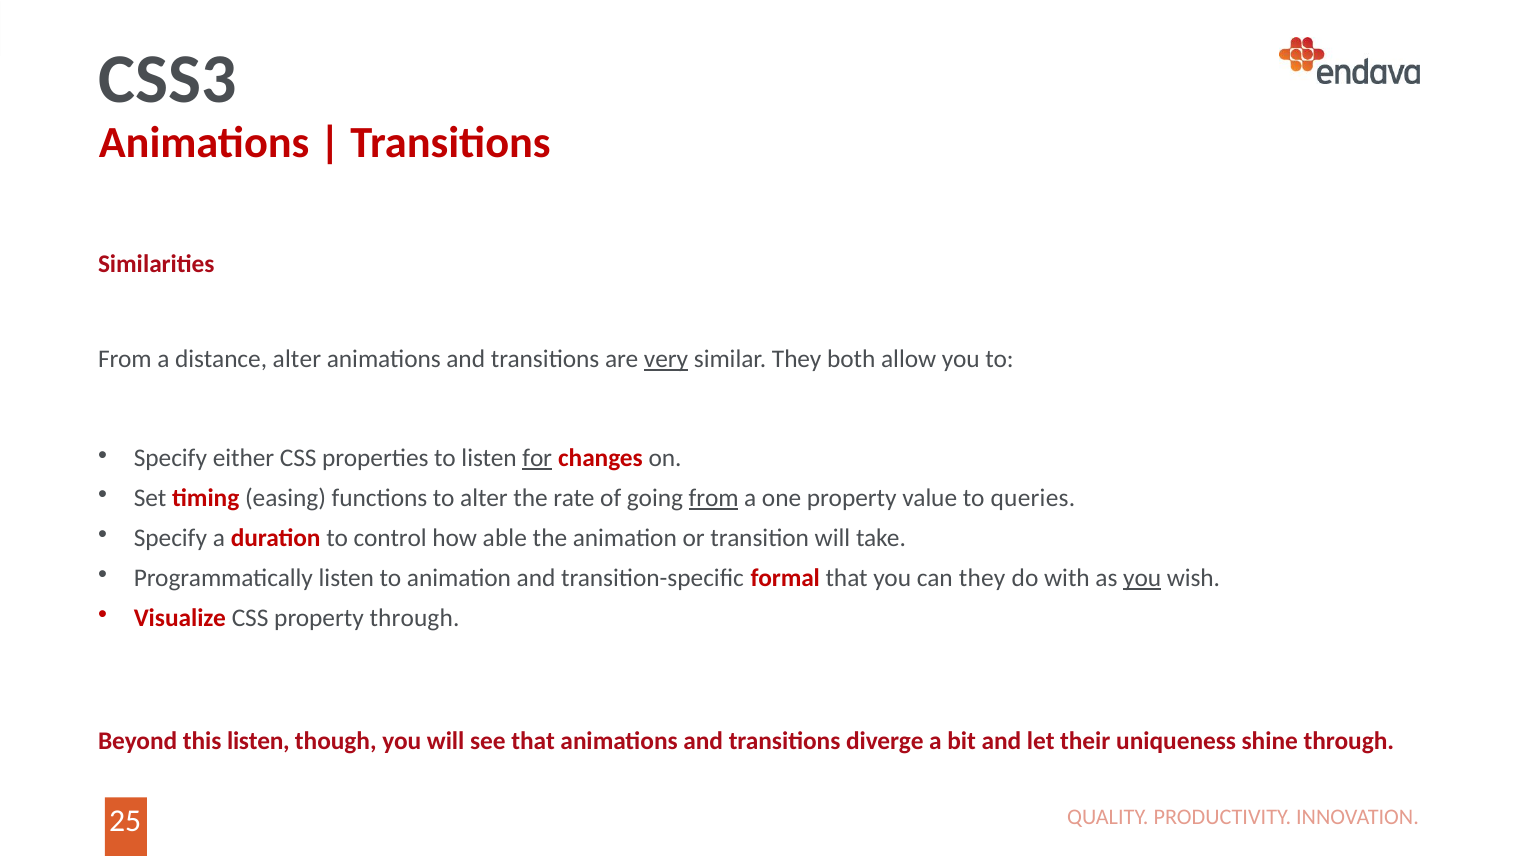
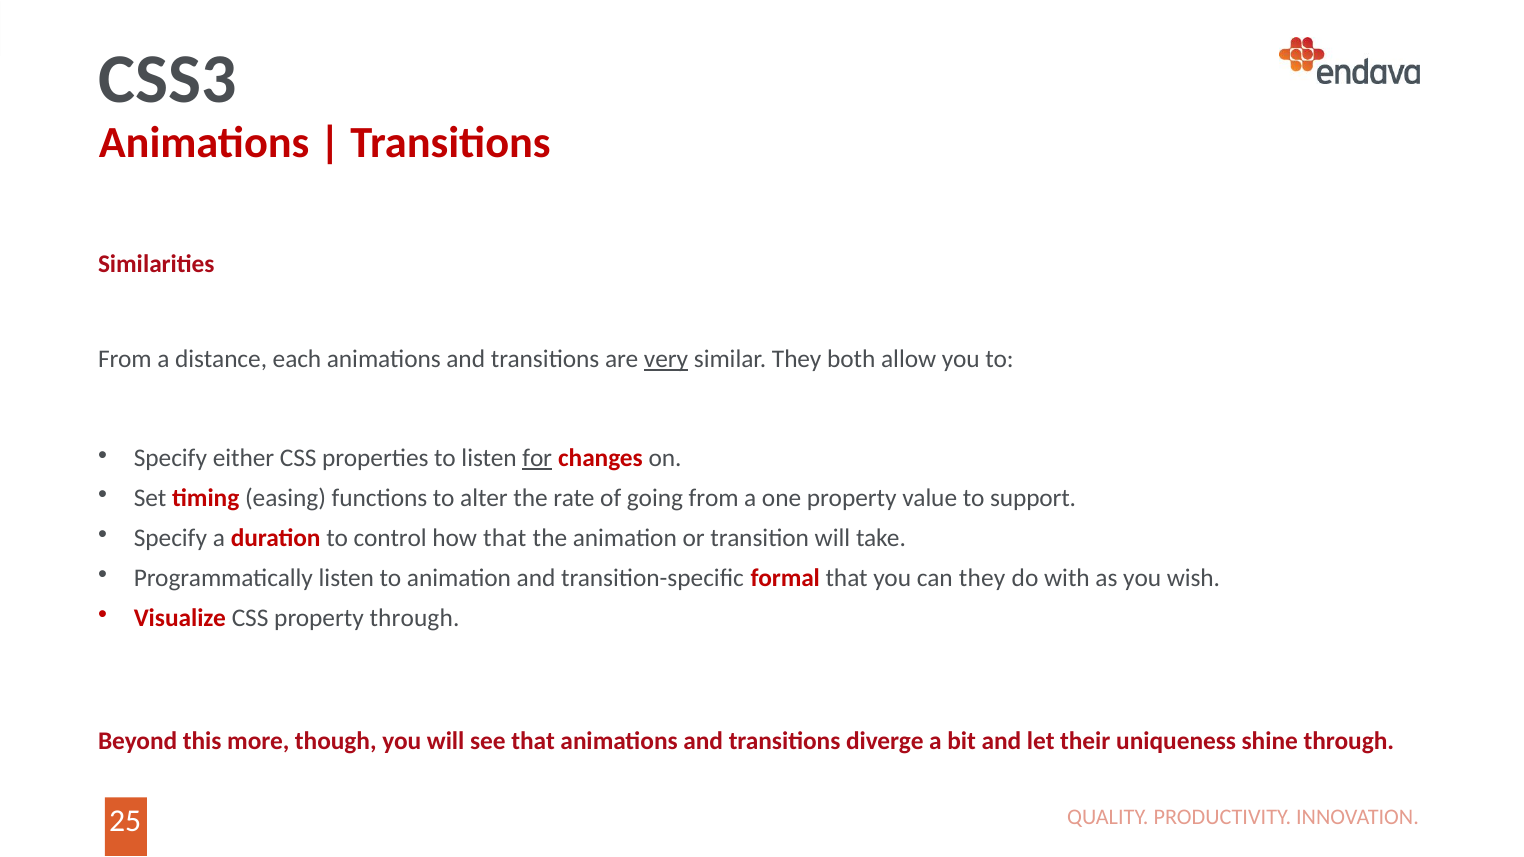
distance alter: alter -> each
from at (714, 498) underline: present -> none
queries: queries -> support
how able: able -> that
you at (1142, 578) underline: present -> none
this listen: listen -> more
